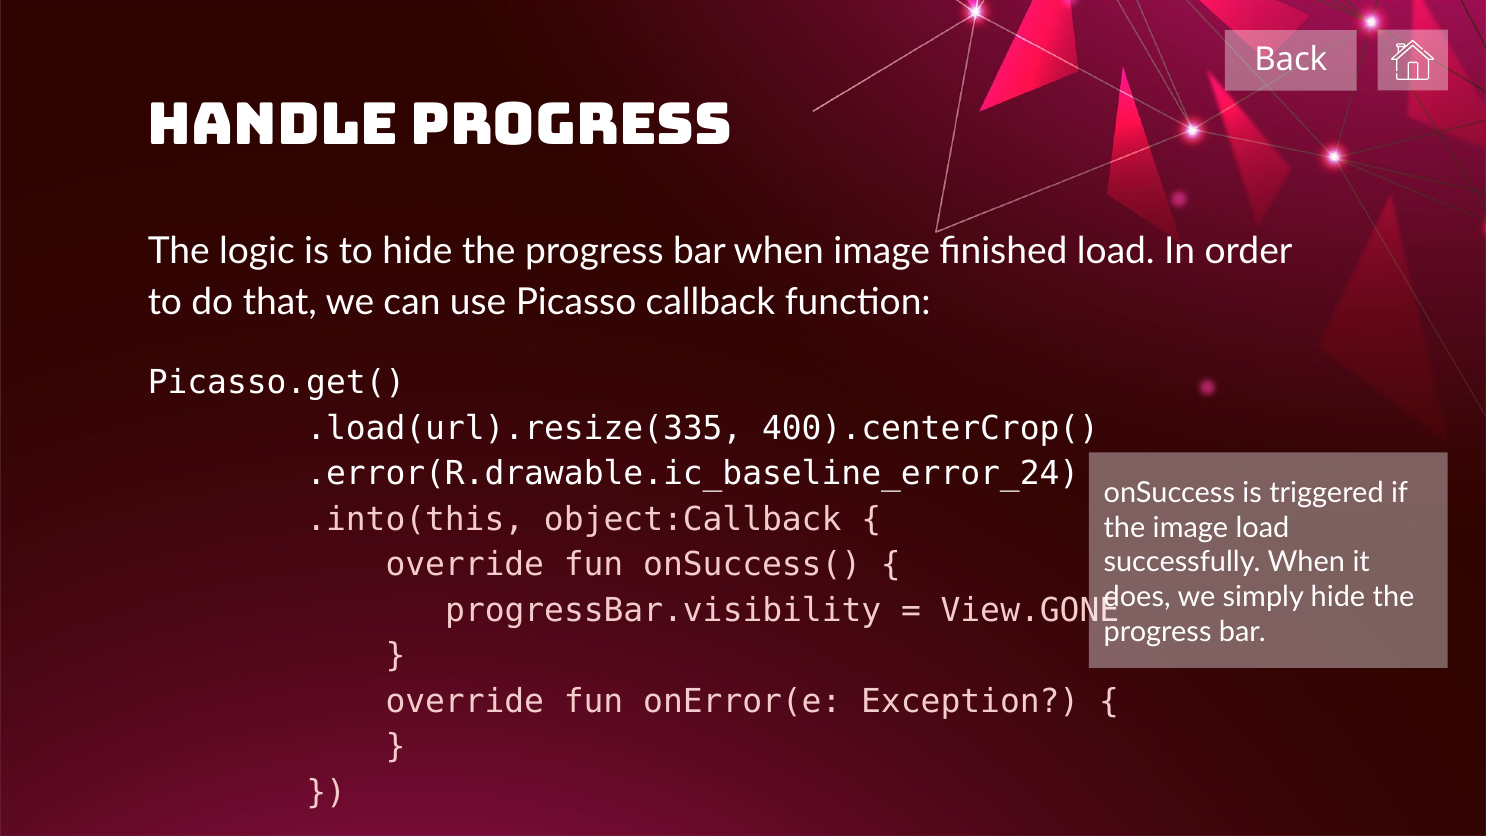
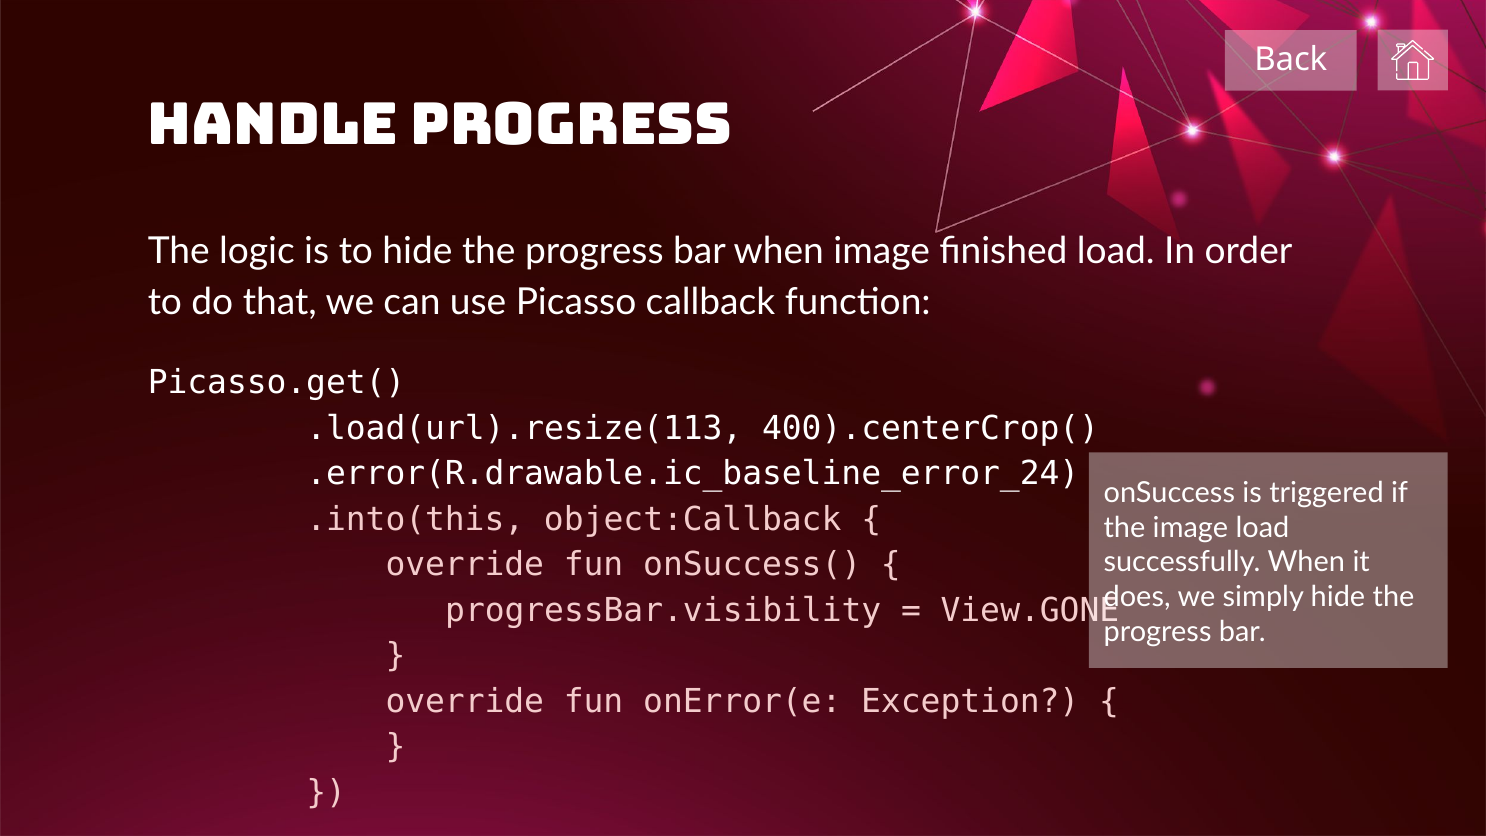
.load(url).resize(335: .load(url).resize(335 -> .load(url).resize(113
